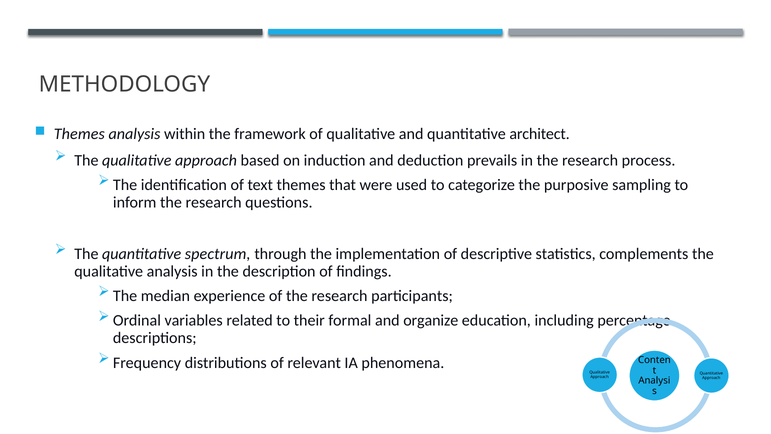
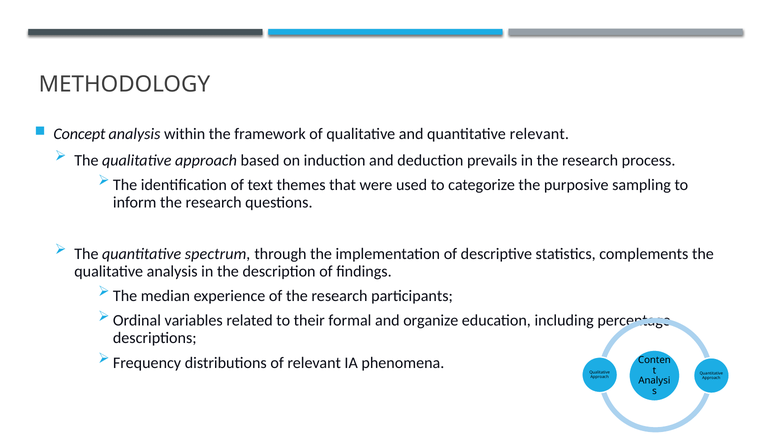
Themes at (79, 134): Themes -> Concept
quantitative architect: architect -> relevant
